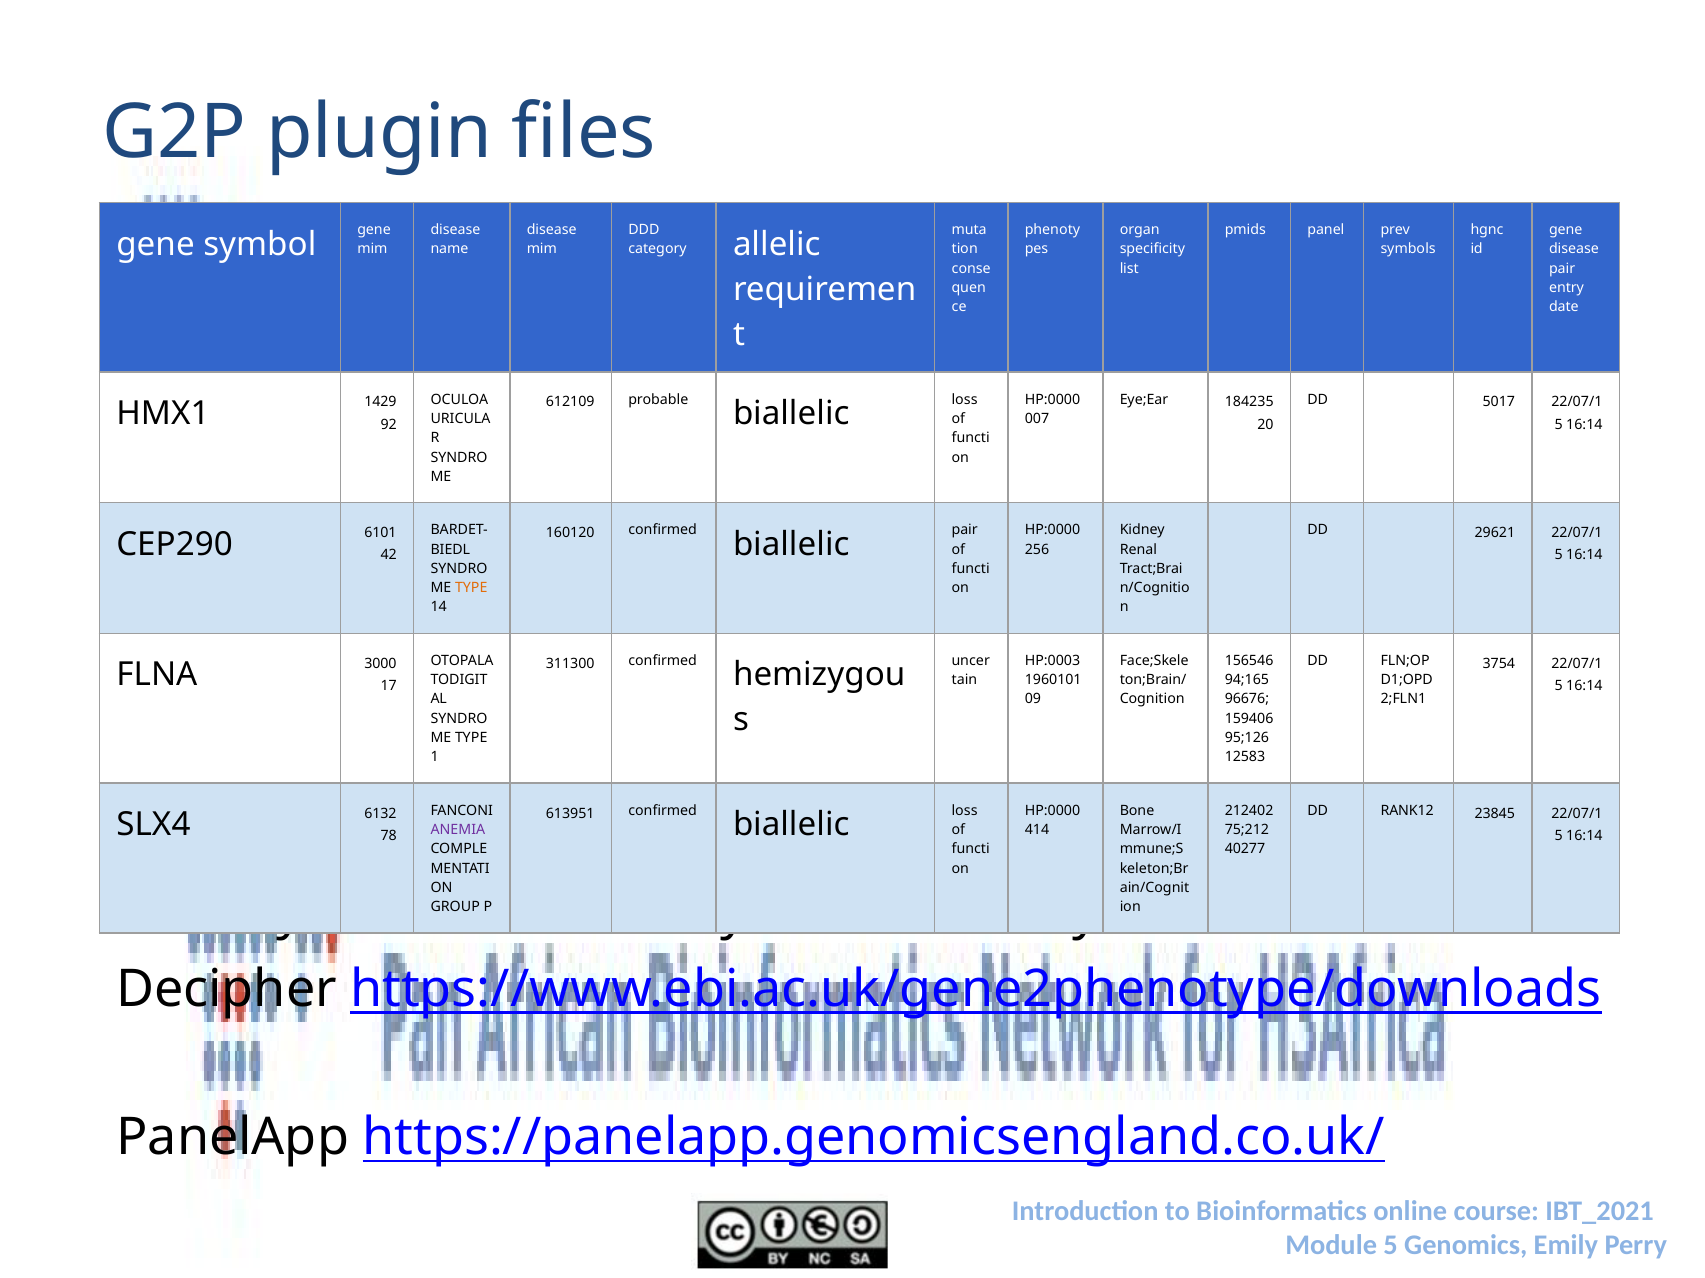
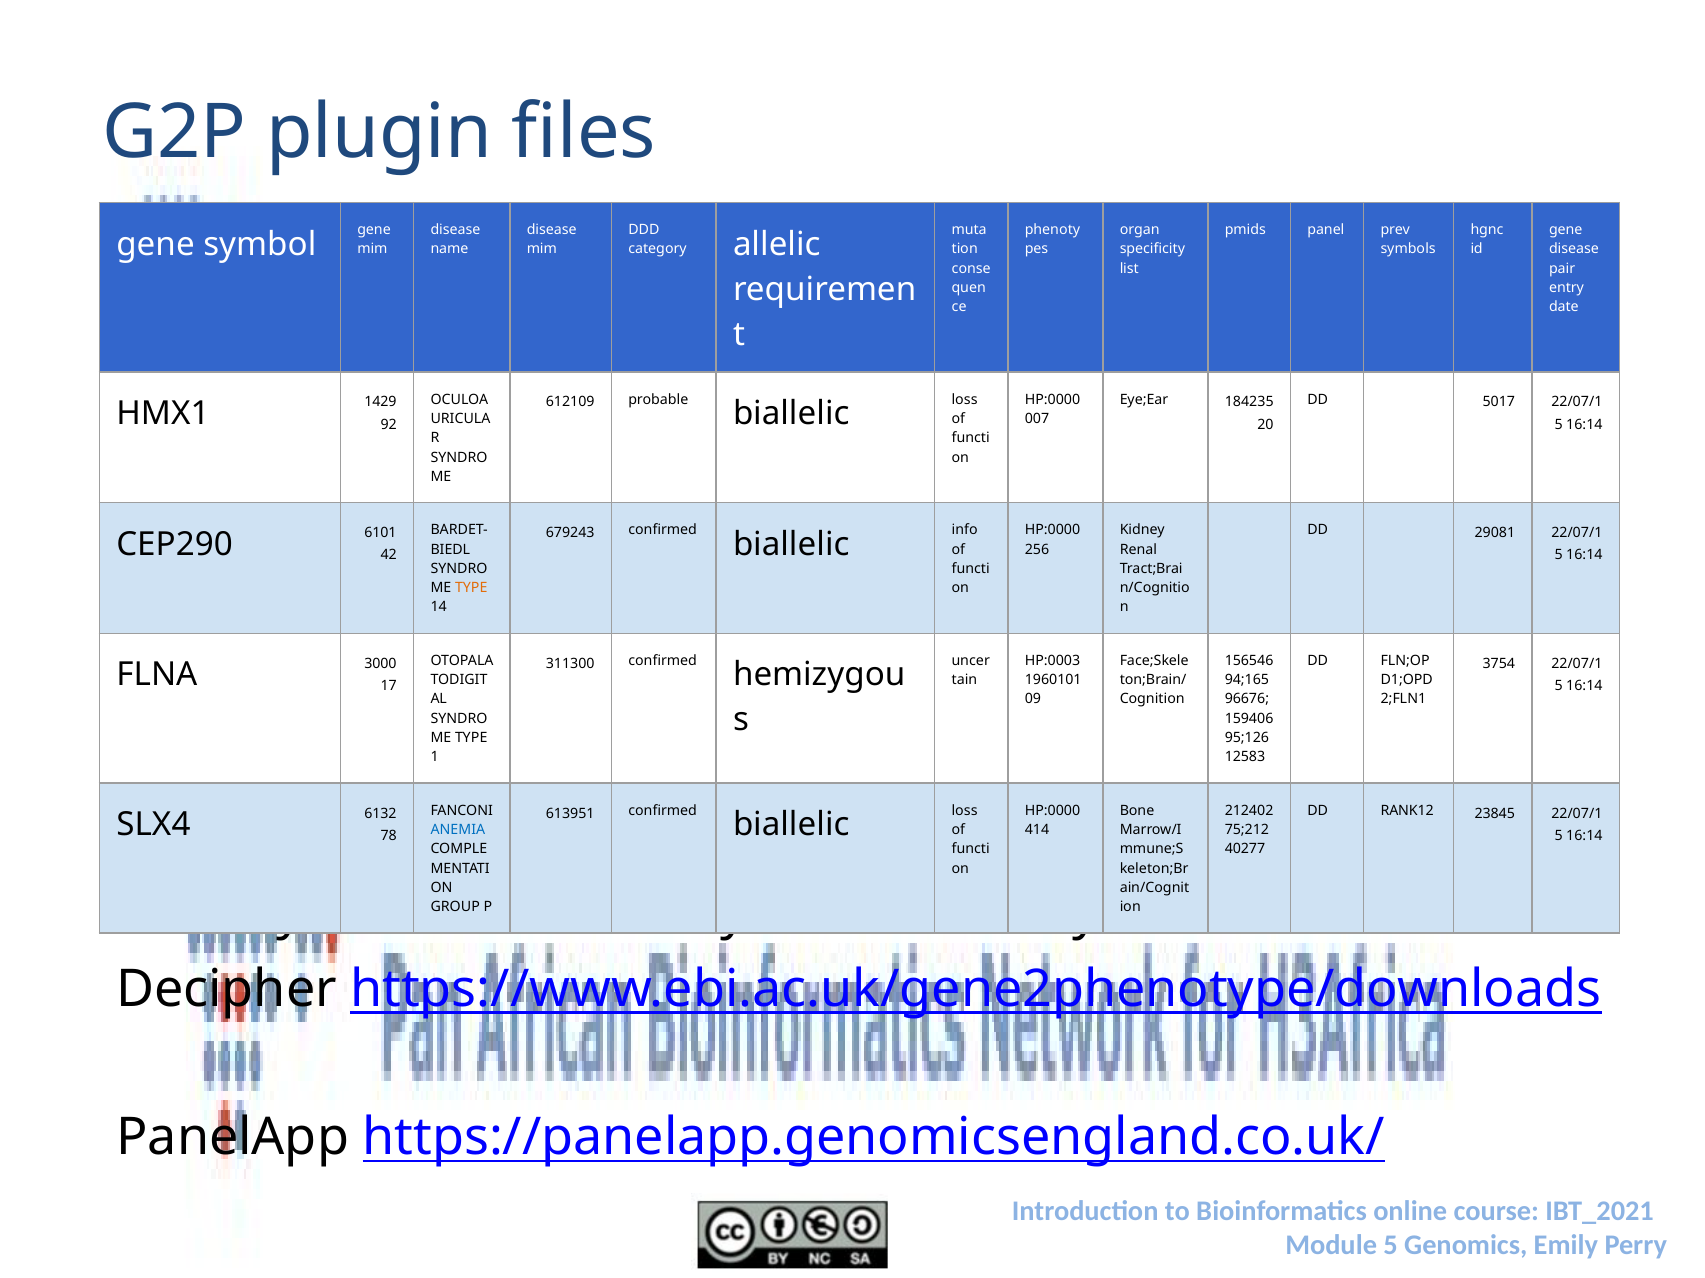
pair at (965, 530): pair -> info
29621: 29621 -> 29081
160120: 160120 -> 679243
ANEMIA colour: purple -> blue
